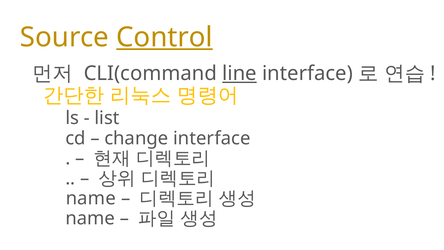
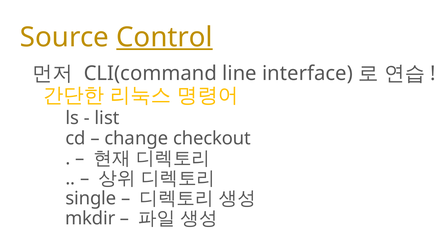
line underline: present -> none
change interface: interface -> checkout
name at (91, 198): name -> single
name at (90, 218): name -> mkdir
